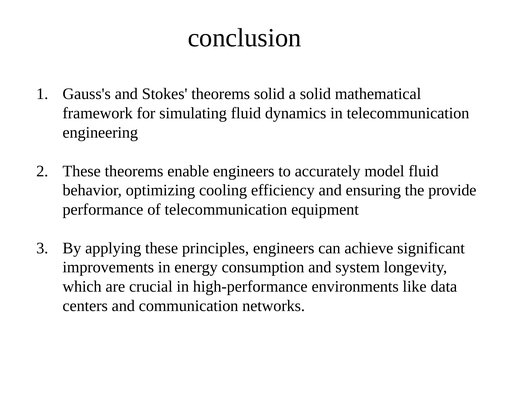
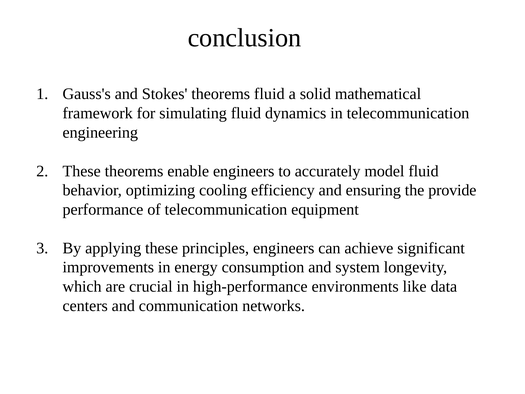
theorems solid: solid -> fluid
